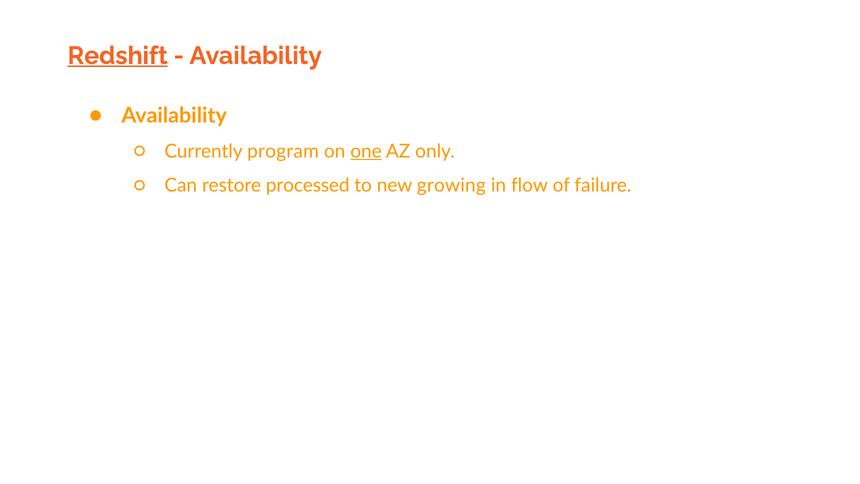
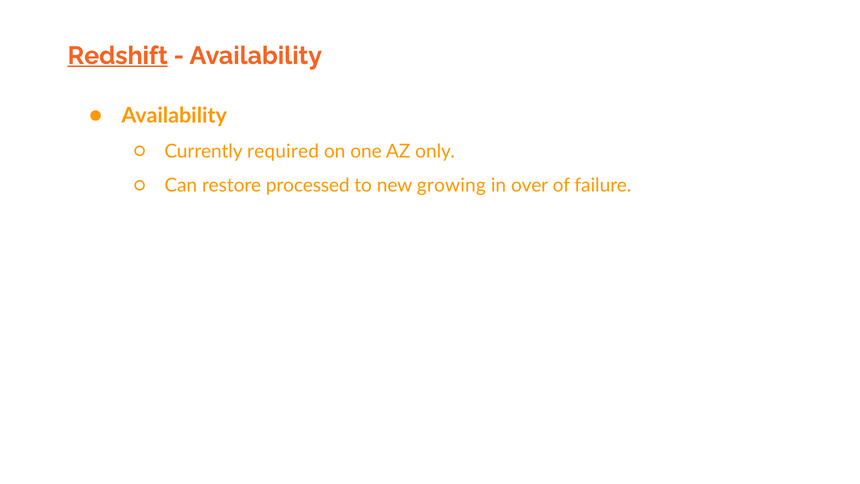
program: program -> required
one underline: present -> none
flow: flow -> over
